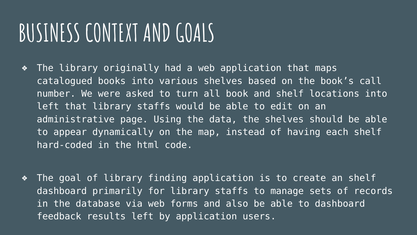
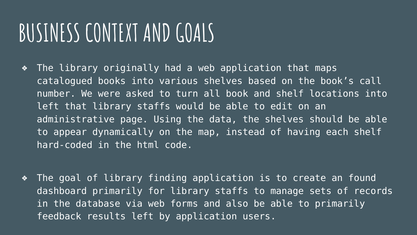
an shelf: shelf -> found
to dashboard: dashboard -> primarily
